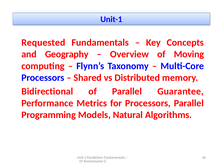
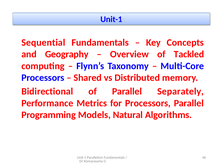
Requested: Requested -> Sequential
Moving: Moving -> Tackled
Guarantee: Guarantee -> Separately
